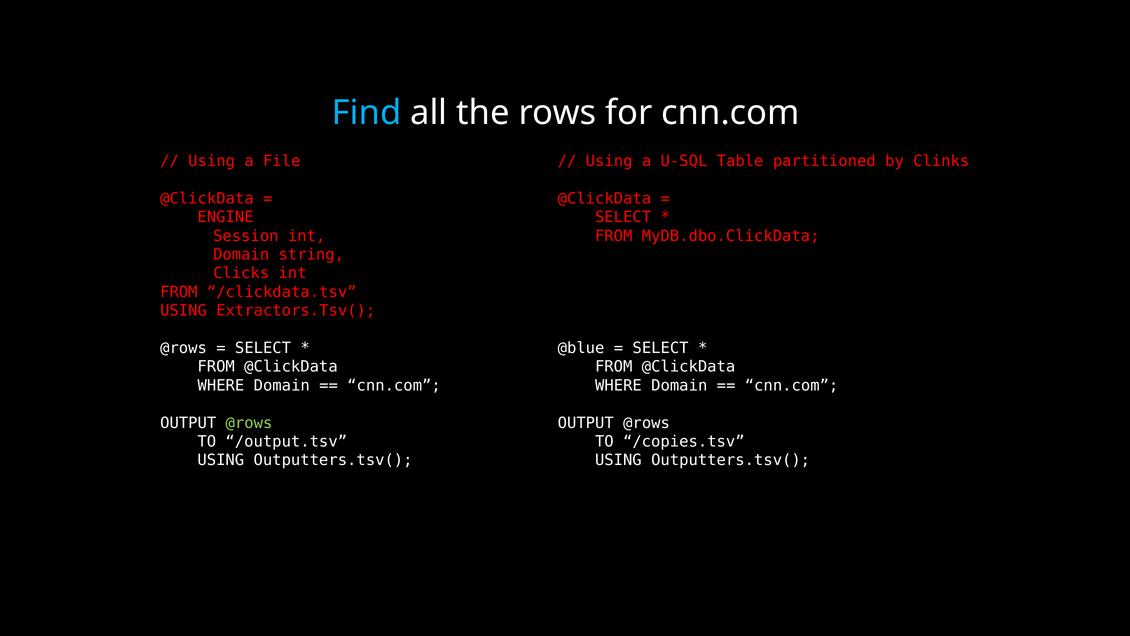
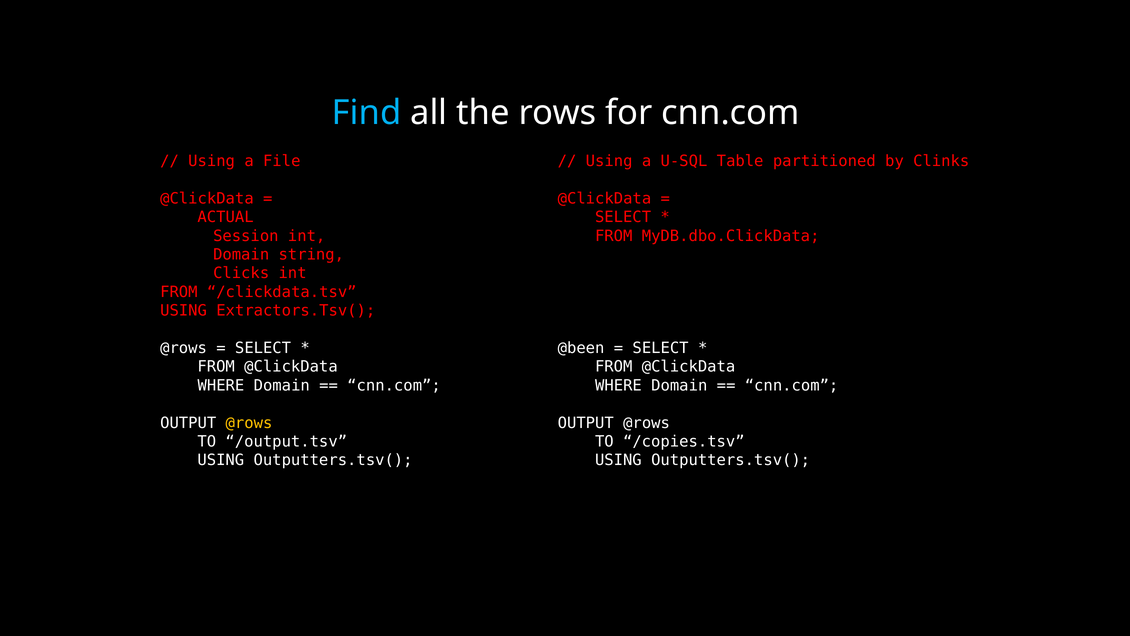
ENGINE: ENGINE -> ACTUAL
@blue: @blue -> @been
@rows at (249, 423) colour: light green -> yellow
